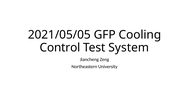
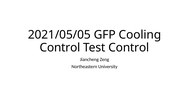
Test System: System -> Control
